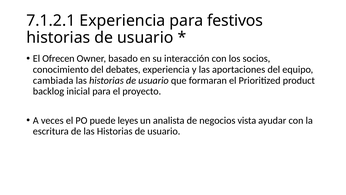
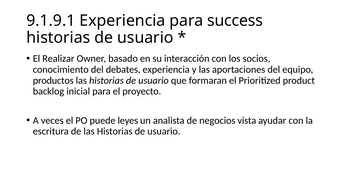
7.1.2.1: 7.1.2.1 -> 9.1.9.1
festivos: festivos -> success
Ofrecen: Ofrecen -> Realizar
cambiada: cambiada -> productos
